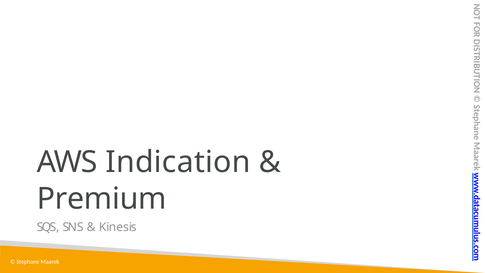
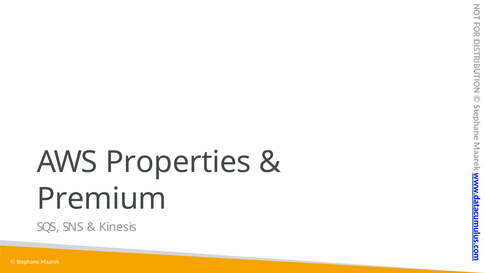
Indication: Indication -> Properties
